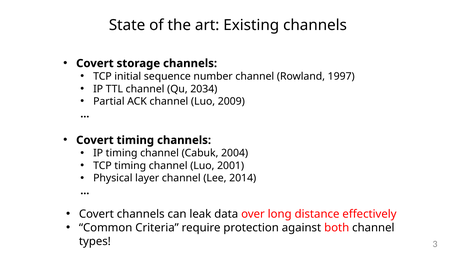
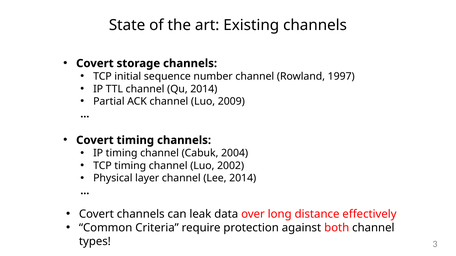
Qu 2034: 2034 -> 2014
2001: 2001 -> 2002
